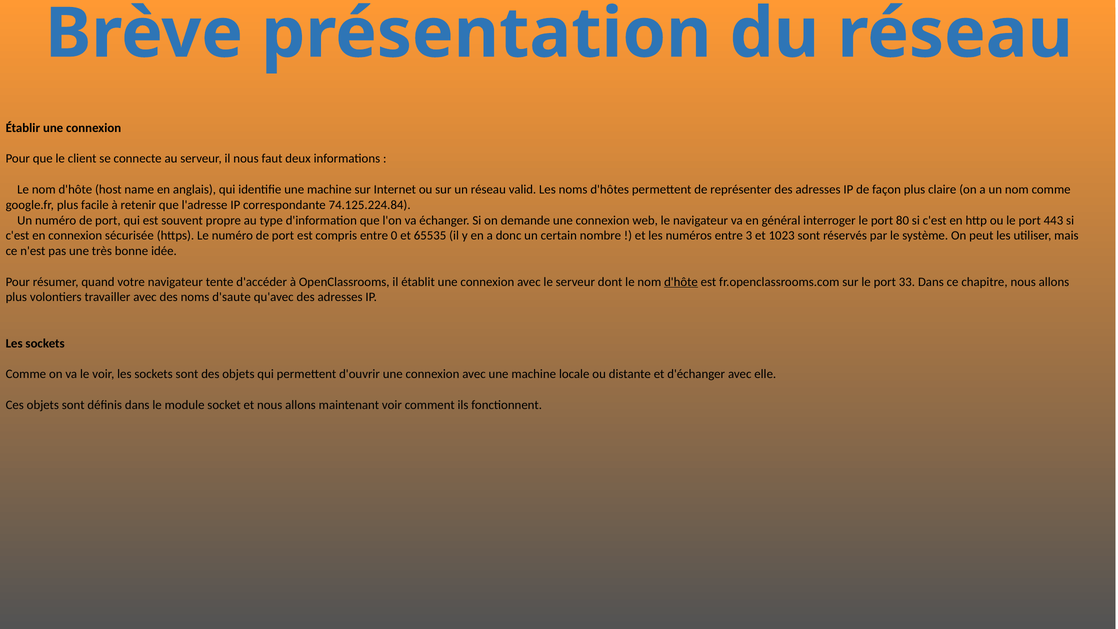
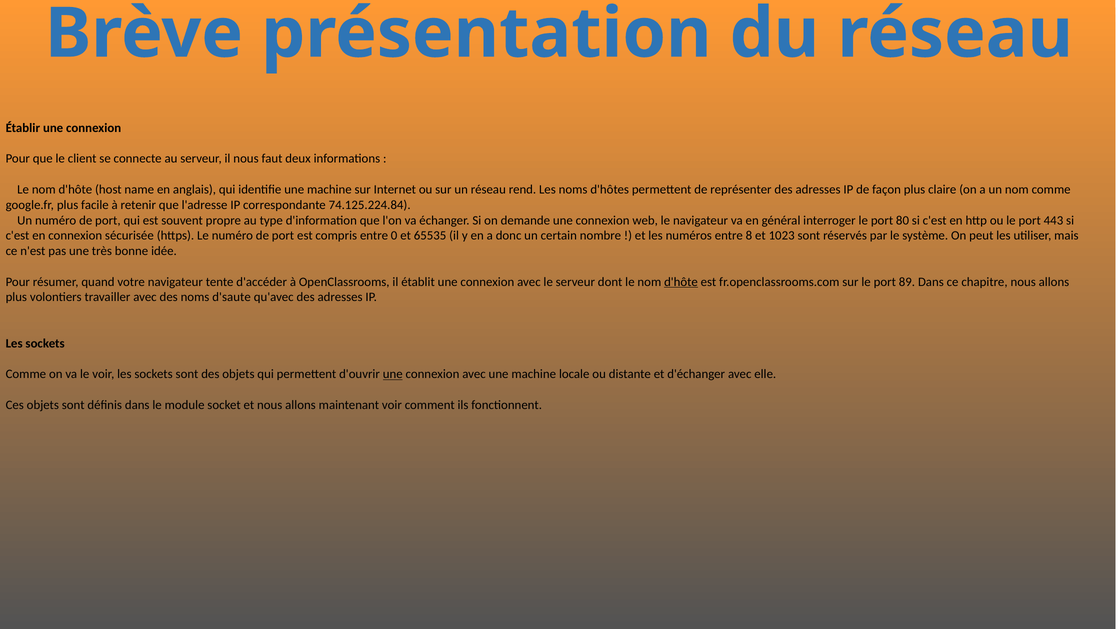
valid: valid -> rend
3: 3 -> 8
33: 33 -> 89
une at (393, 374) underline: none -> present
